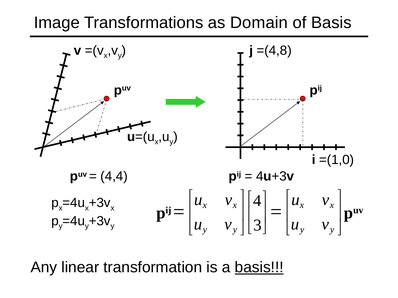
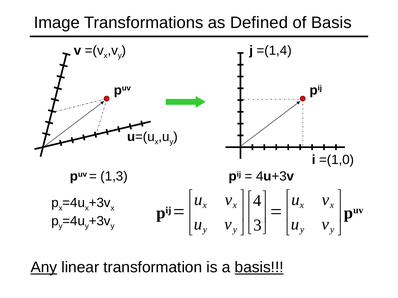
Domain: Domain -> Defined
=(4,8: =(4,8 -> =(1,4
4,4: 4,4 -> 1,3
Any underline: none -> present
